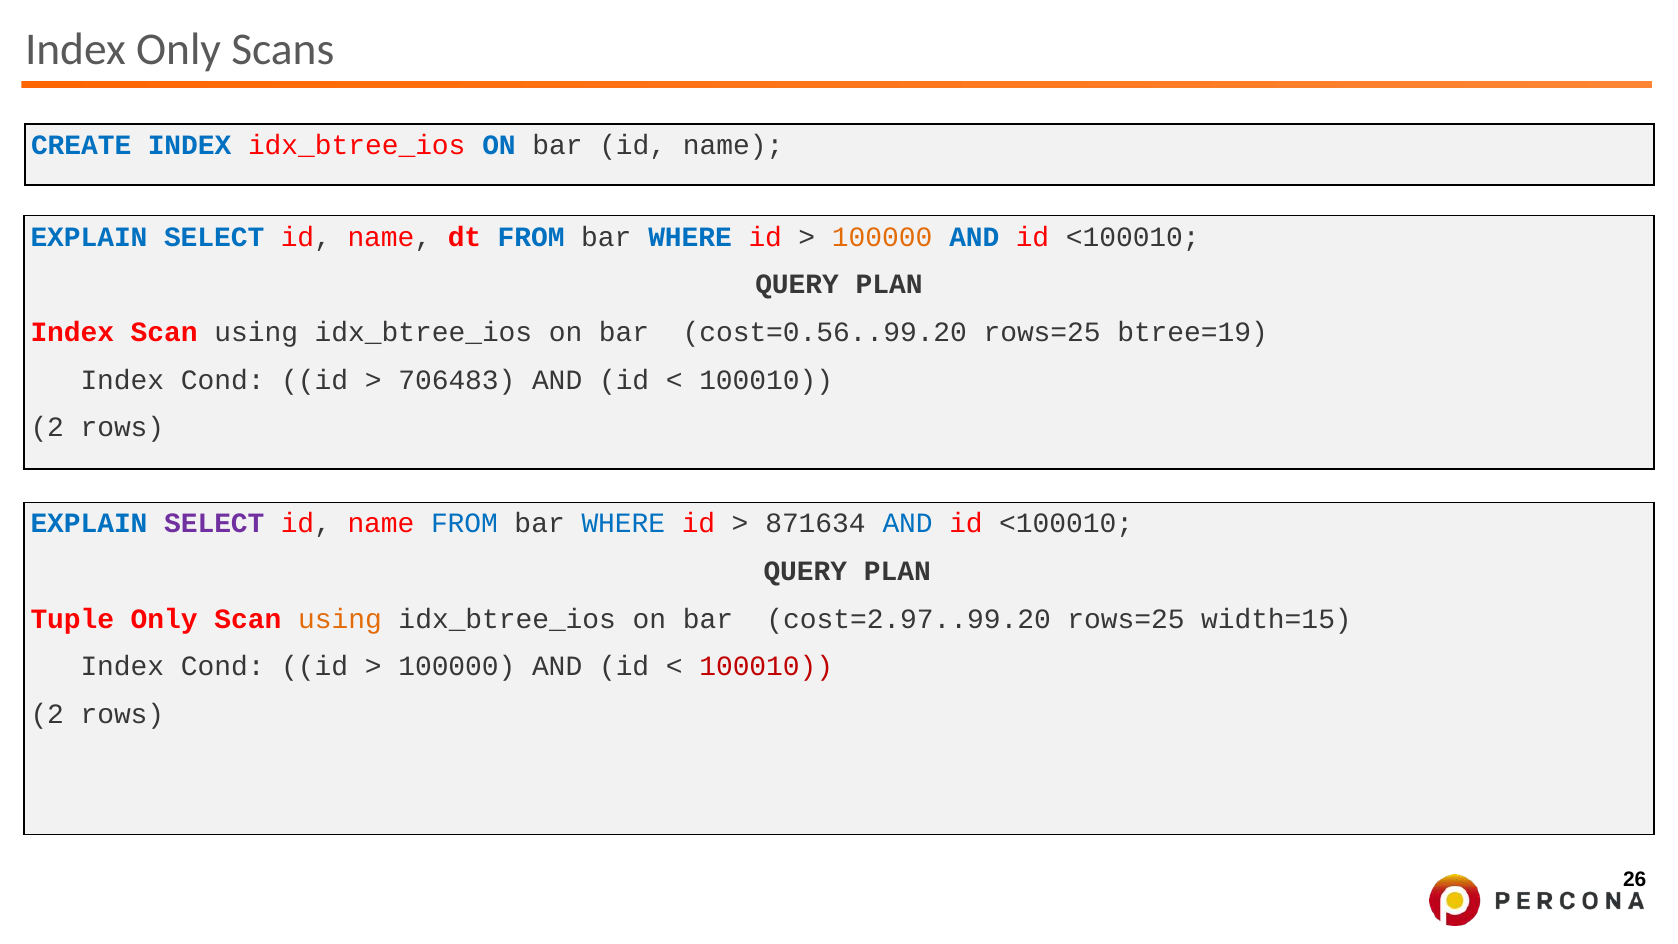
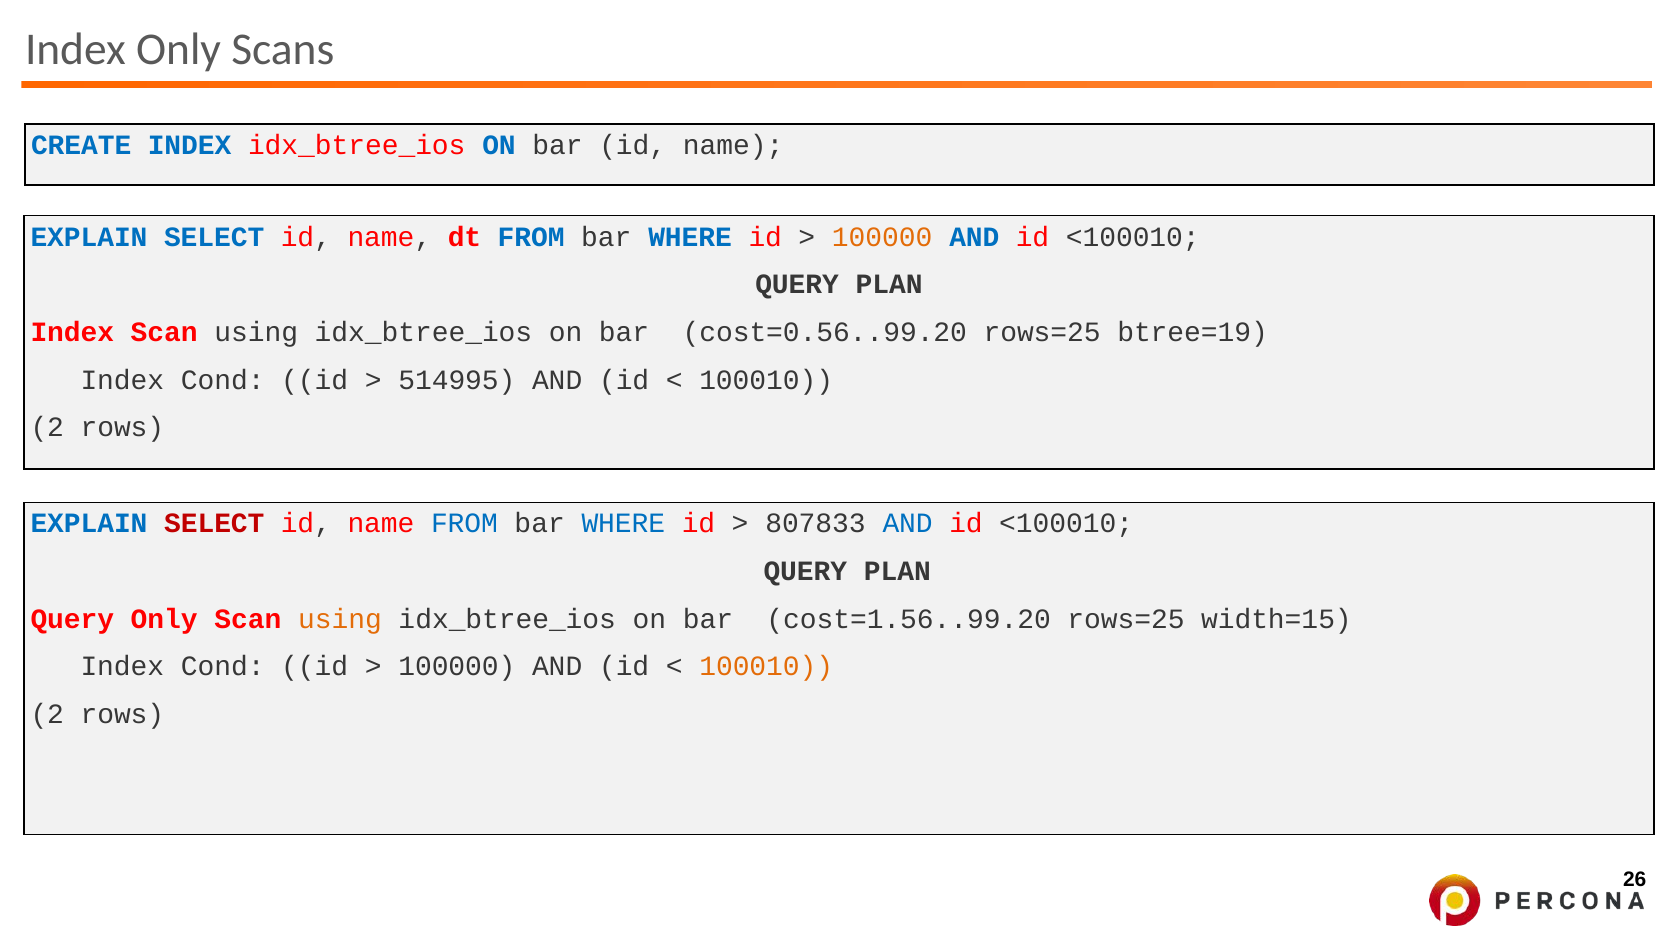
706483: 706483 -> 514995
SELECT at (214, 524) colour: purple -> red
871634: 871634 -> 807833
Tuple at (72, 619): Tuple -> Query
cost=2.97..99.20: cost=2.97..99.20 -> cost=1.56..99.20
100010 at (766, 666) colour: red -> orange
